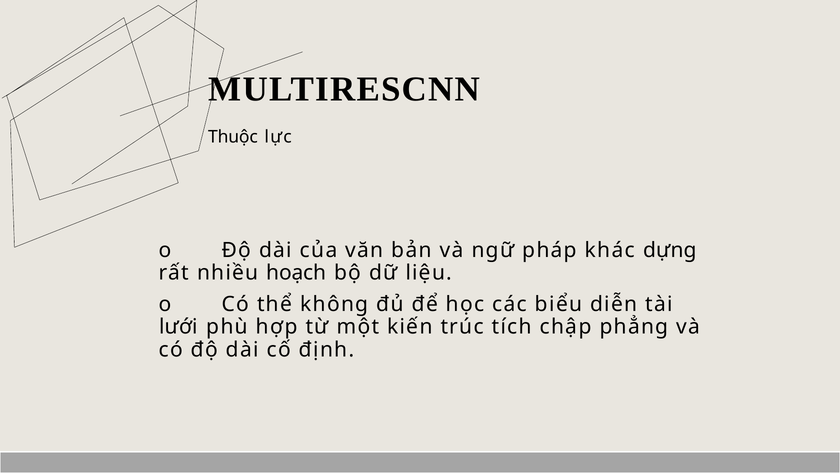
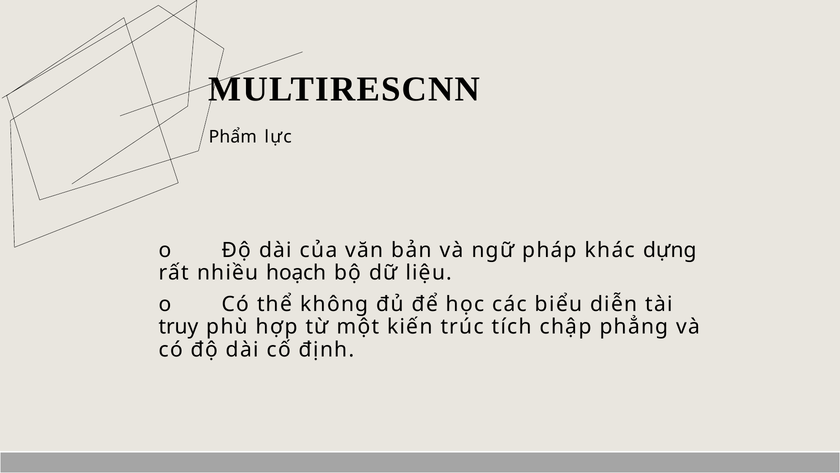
Thuộc: Thuộc -> Phẩm
lưới: lưới -> truy
